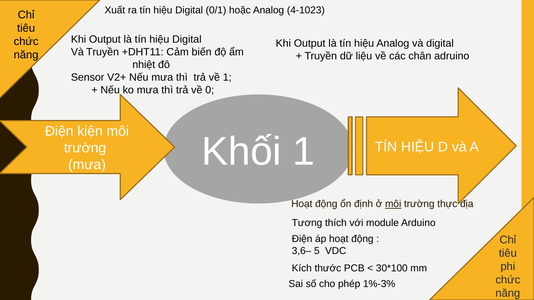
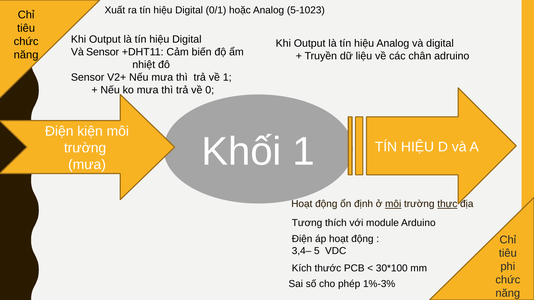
4-1023: 4-1023 -> 5-1023
Và Truyền: Truyền -> Sensor
thực underline: none -> present
3,6–: 3,6– -> 3,4–
